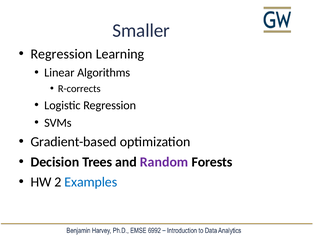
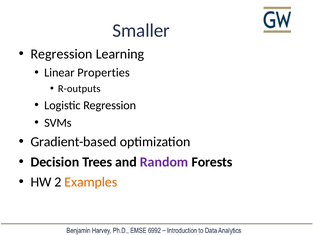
Algorithms: Algorithms -> Properties
R-corrects: R-corrects -> R-outputs
Examples colour: blue -> orange
